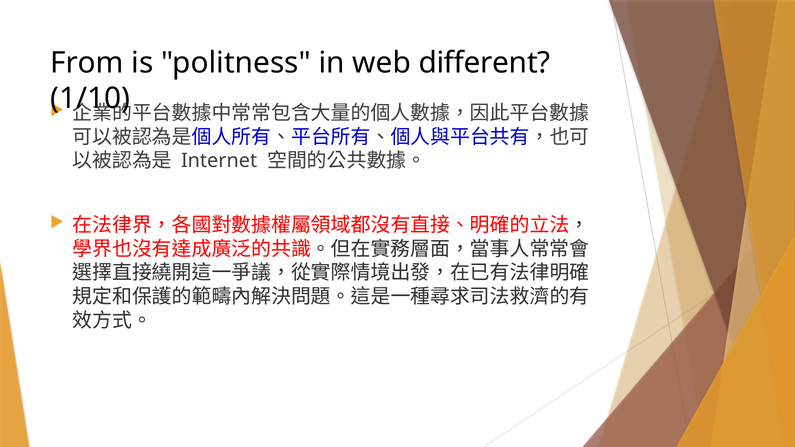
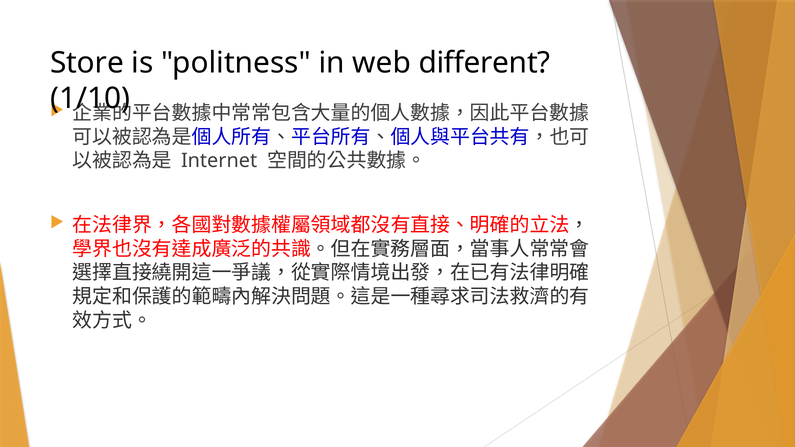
From: From -> Store
